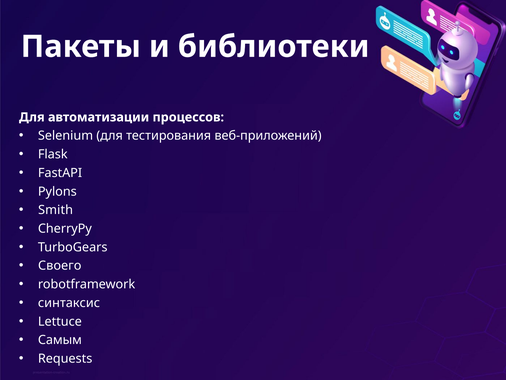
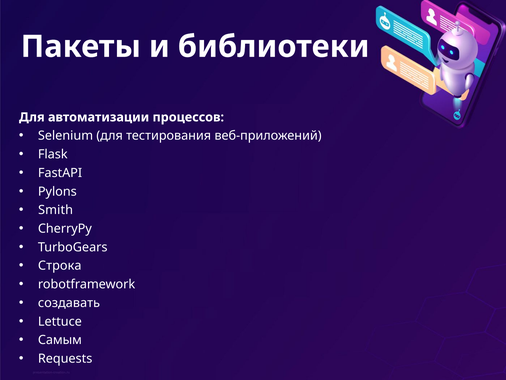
Своего: Своего -> Строка
синтаксис: синтаксис -> создавать
